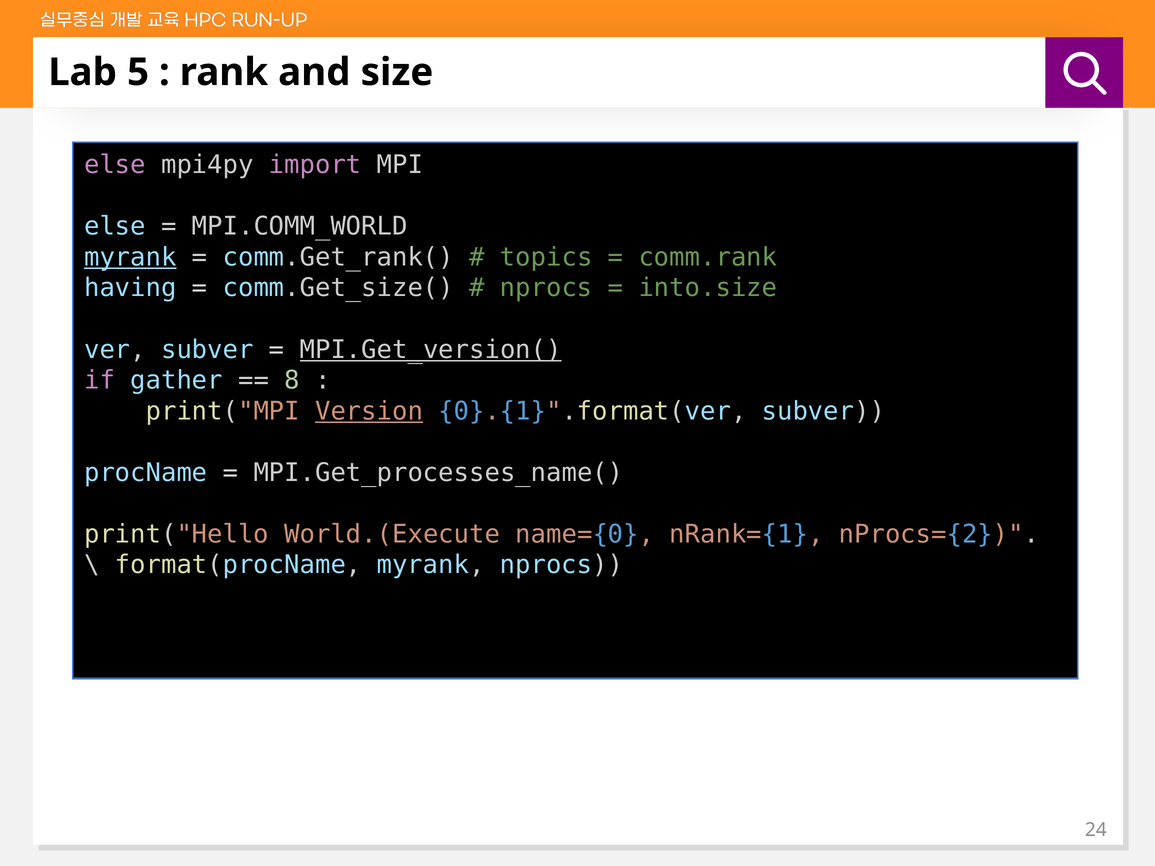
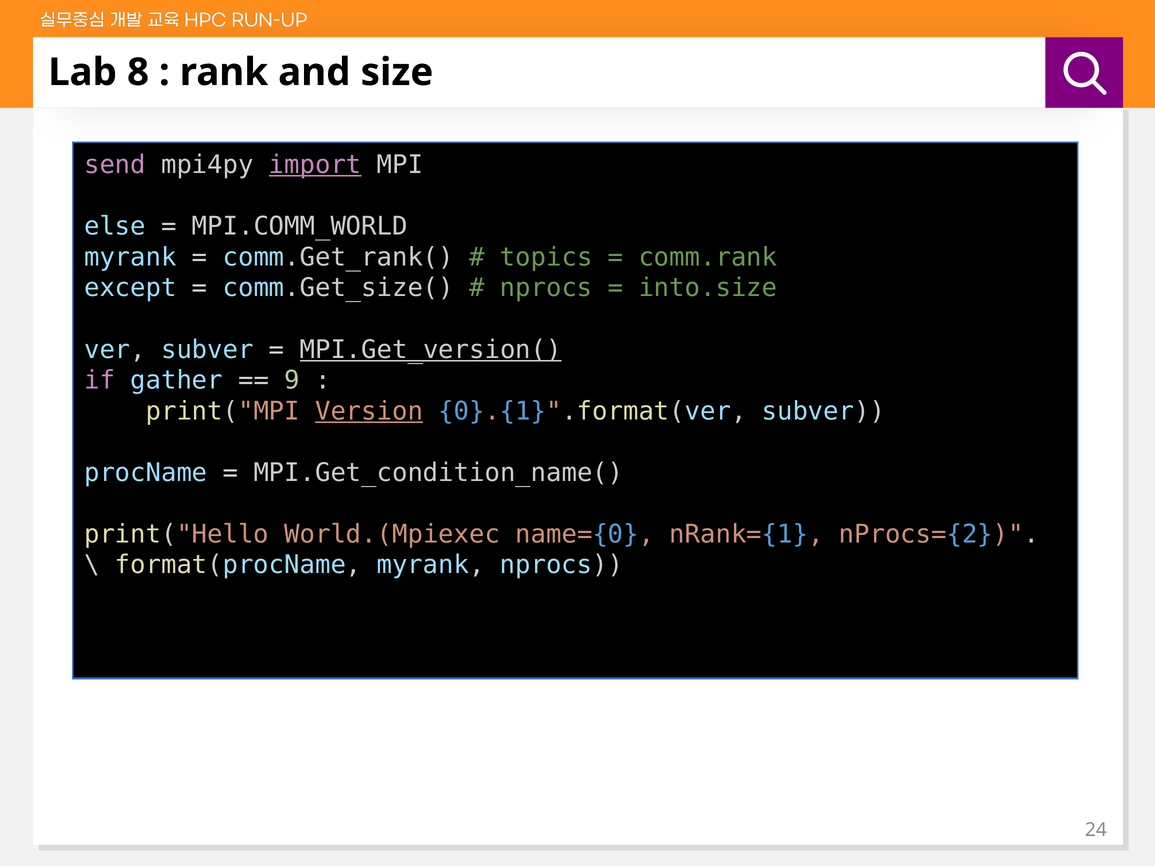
5: 5 -> 8
else at (115, 165): else -> send
import underline: none -> present
myrank at (130, 257) underline: present -> none
having: having -> except
8: 8 -> 9
MPI.Get_processes_name(: MPI.Get_processes_name( -> MPI.Get_condition_name(
World.(Execute: World.(Execute -> World.(Mpiexec
